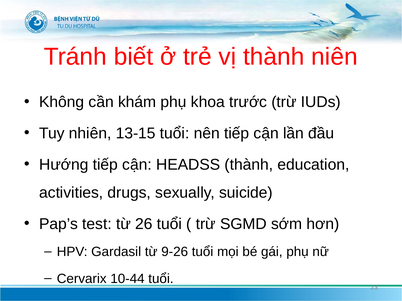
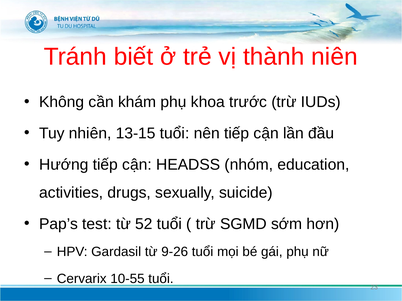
HEADSS thành: thành -> nhóm
26: 26 -> 52
10-44: 10-44 -> 10-55
